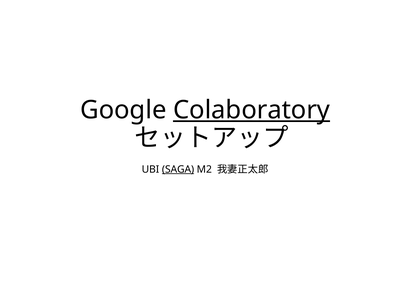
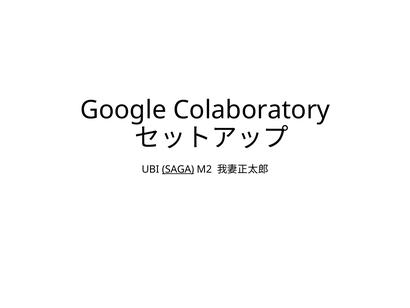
Colaboratory underline: present -> none
